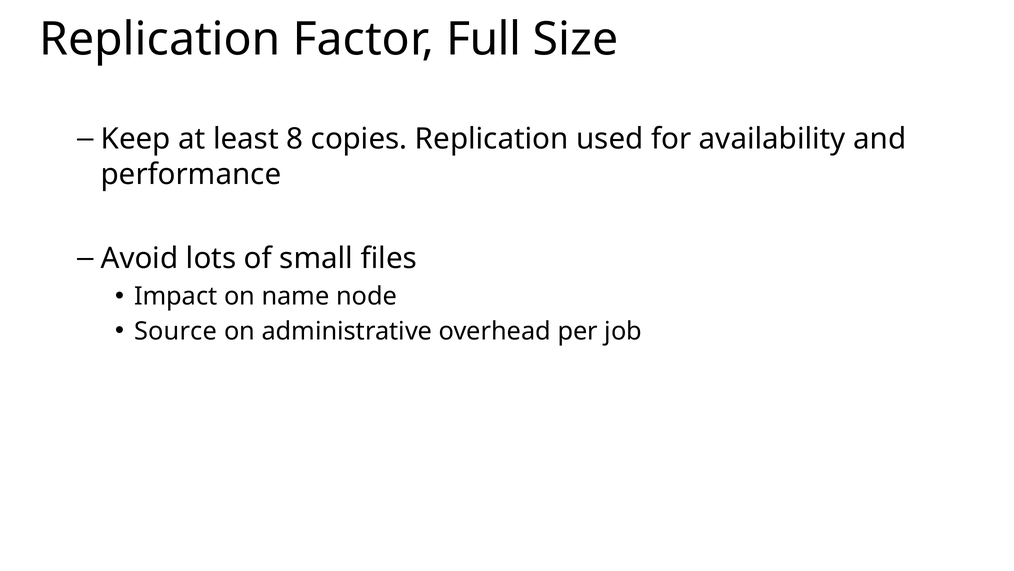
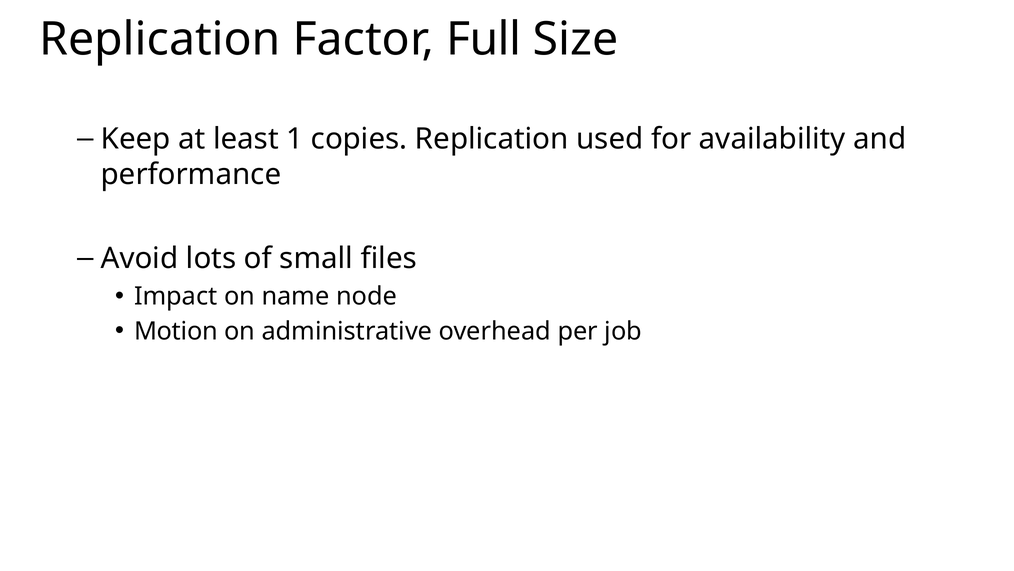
8: 8 -> 1
Source: Source -> Motion
